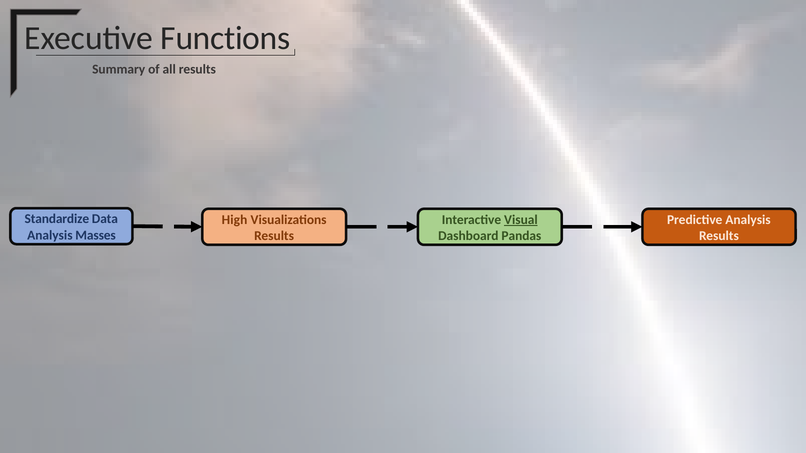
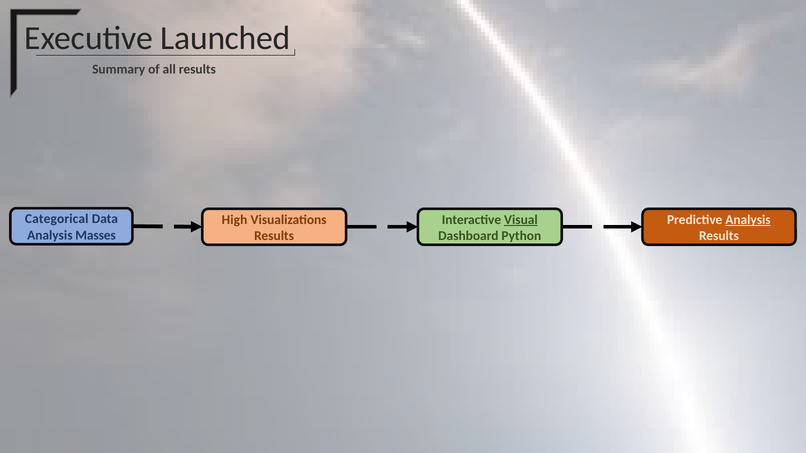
Functions: Functions -> Launched
Standardize: Standardize -> Categorical
Analysis at (748, 220) underline: none -> present
Pandas: Pandas -> Python
